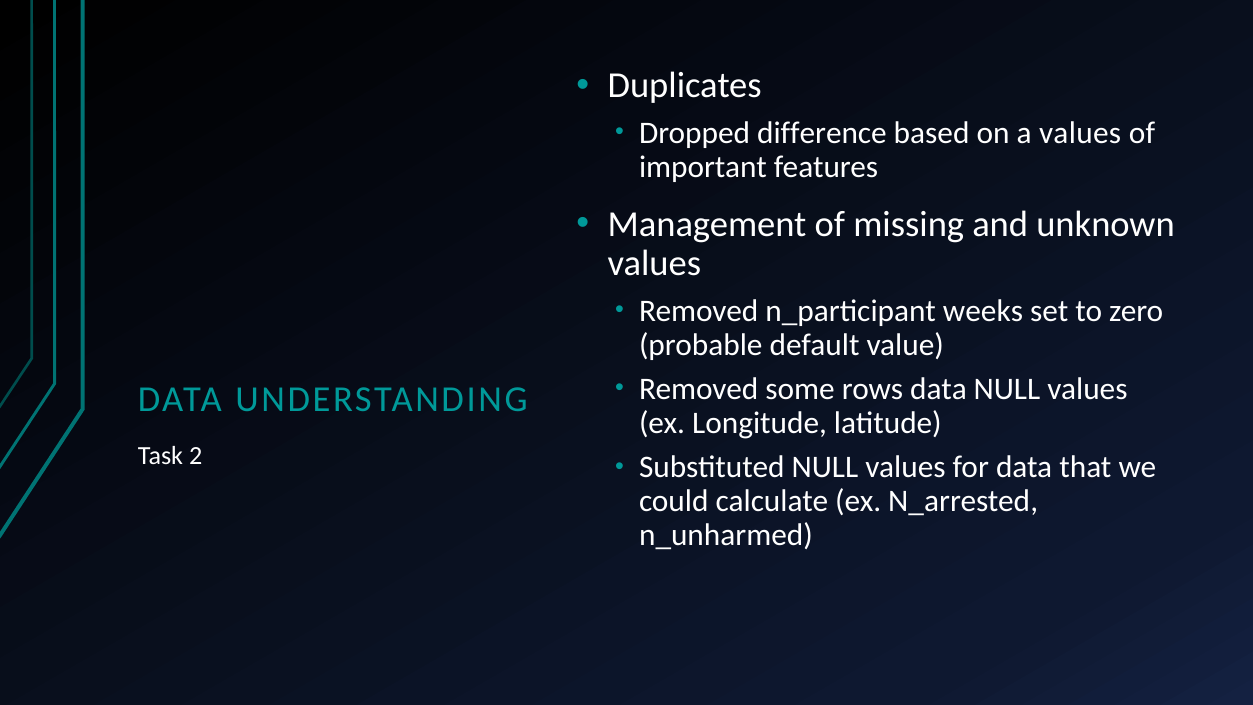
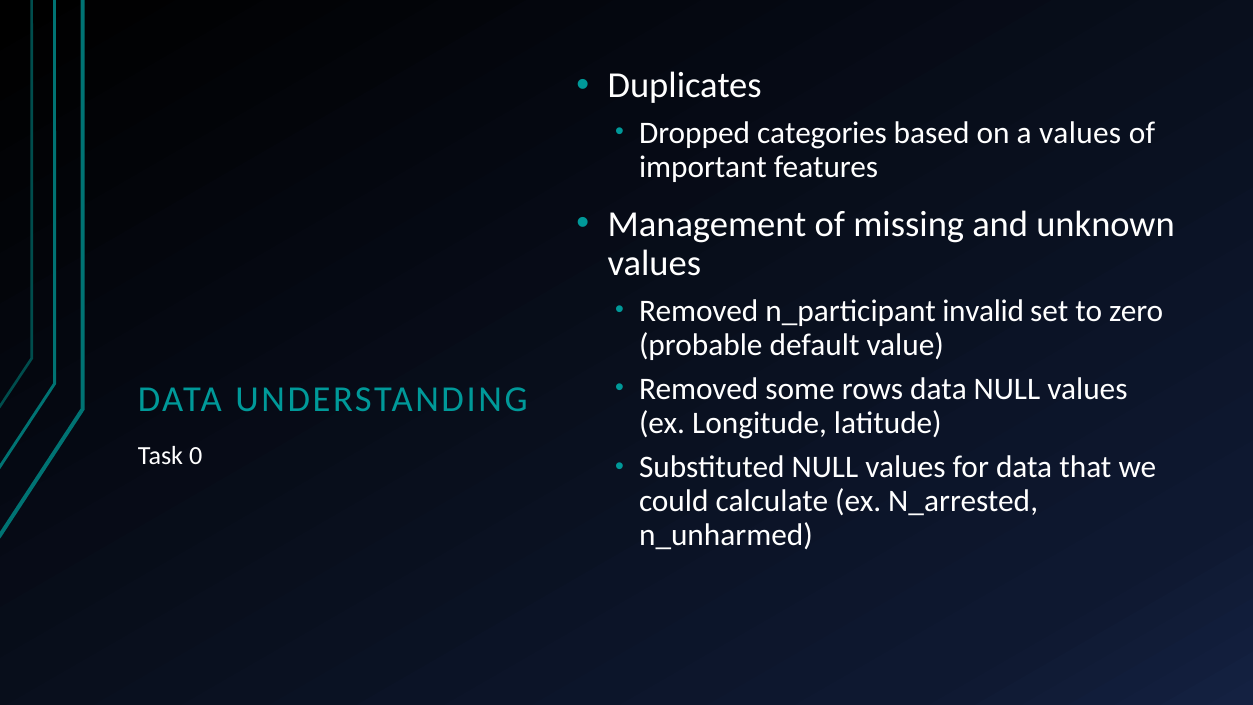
difference: difference -> categories
weeks: weeks -> invalid
2: 2 -> 0
